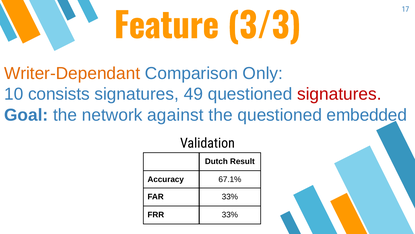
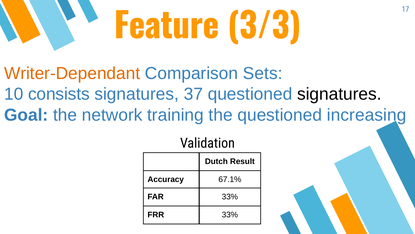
Only: Only -> Sets
49: 49 -> 37
signatures at (339, 94) colour: red -> black
against: against -> training
embedded: embedded -> increasing
